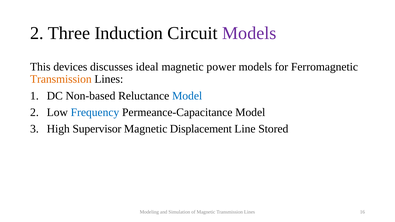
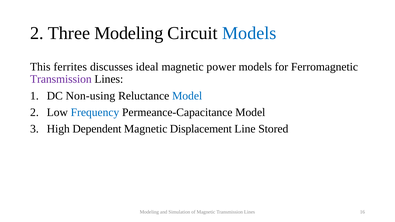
Three Induction: Induction -> Modeling
Models at (249, 33) colour: purple -> blue
devices: devices -> ferrites
Transmission at (61, 79) colour: orange -> purple
Non-based: Non-based -> Non-using
Supervisor: Supervisor -> Dependent
